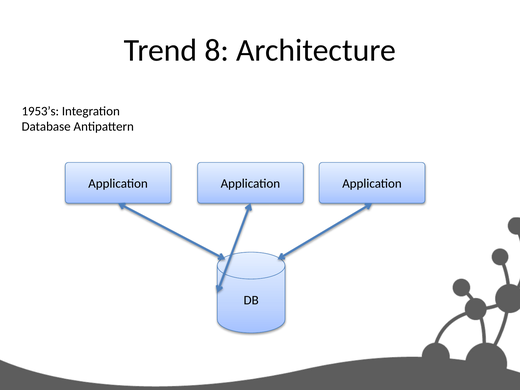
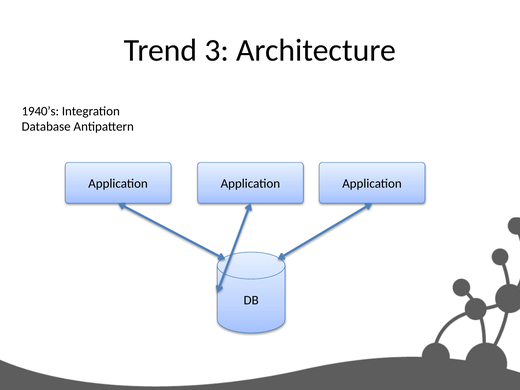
8: 8 -> 3
1953’s: 1953’s -> 1940’s
